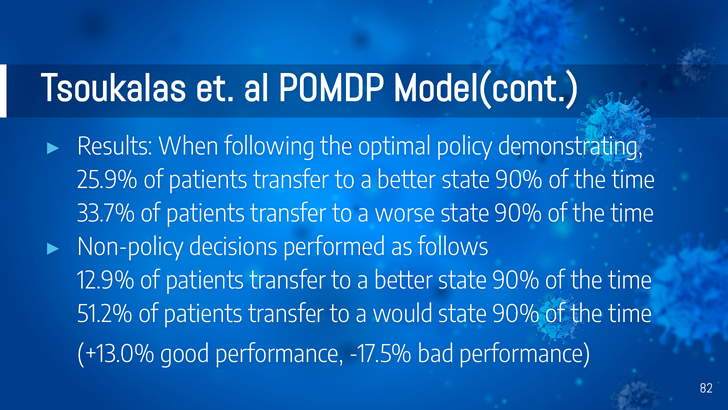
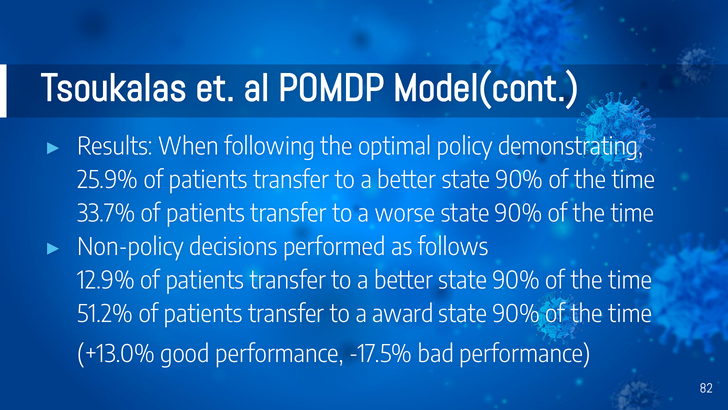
would: would -> award
